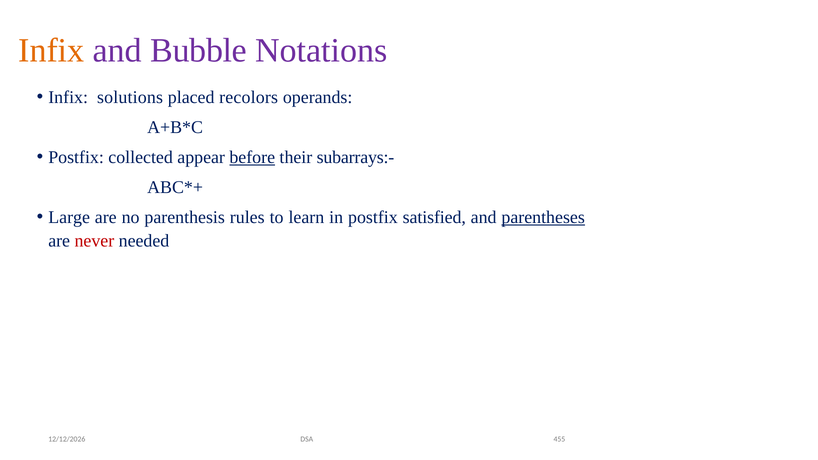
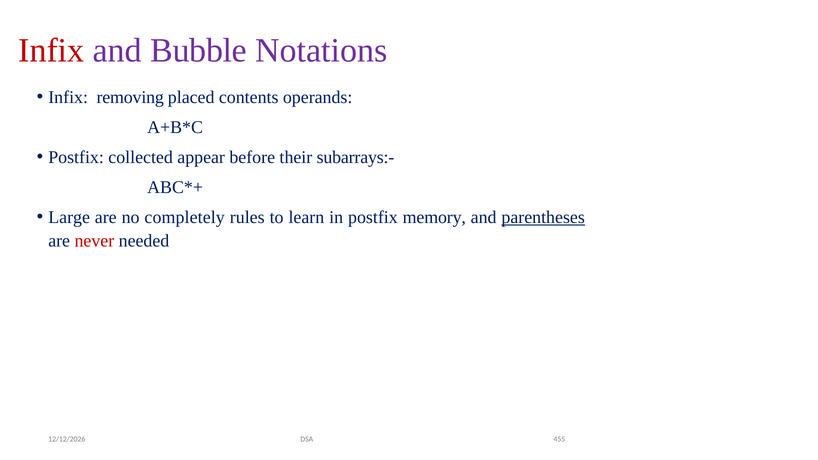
Infix at (51, 51) colour: orange -> red
solutions: solutions -> removing
recolors: recolors -> contents
before underline: present -> none
parenthesis: parenthesis -> completely
satisfied: satisfied -> memory
